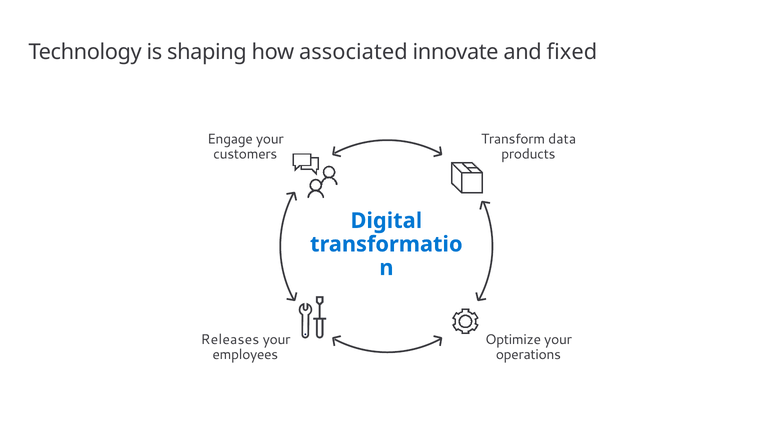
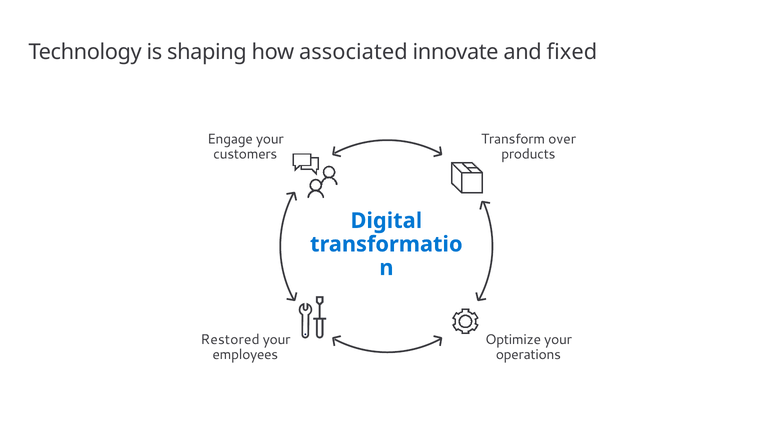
data: data -> over
Releases: Releases -> Restored
